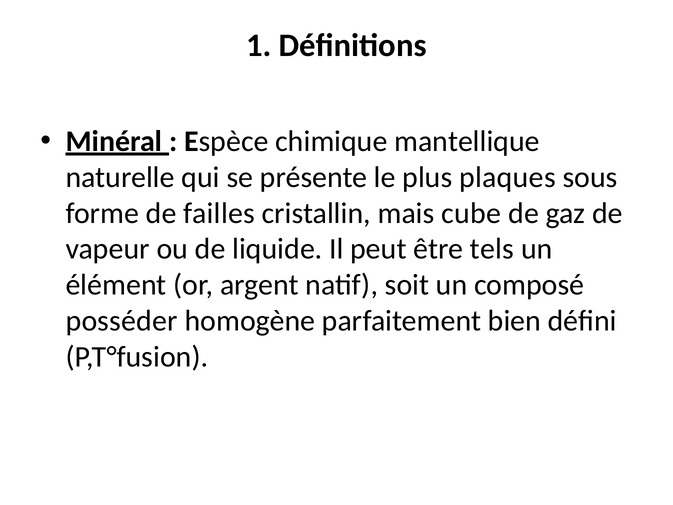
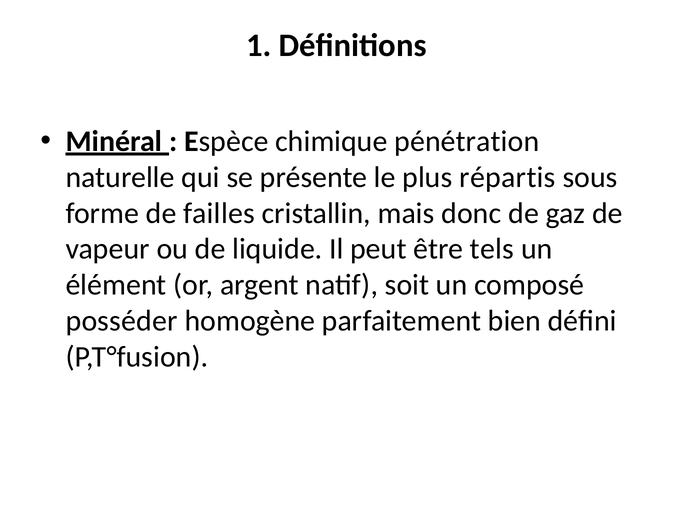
mantellique: mantellique -> pénétration
plaques: plaques -> répartis
cube: cube -> donc
